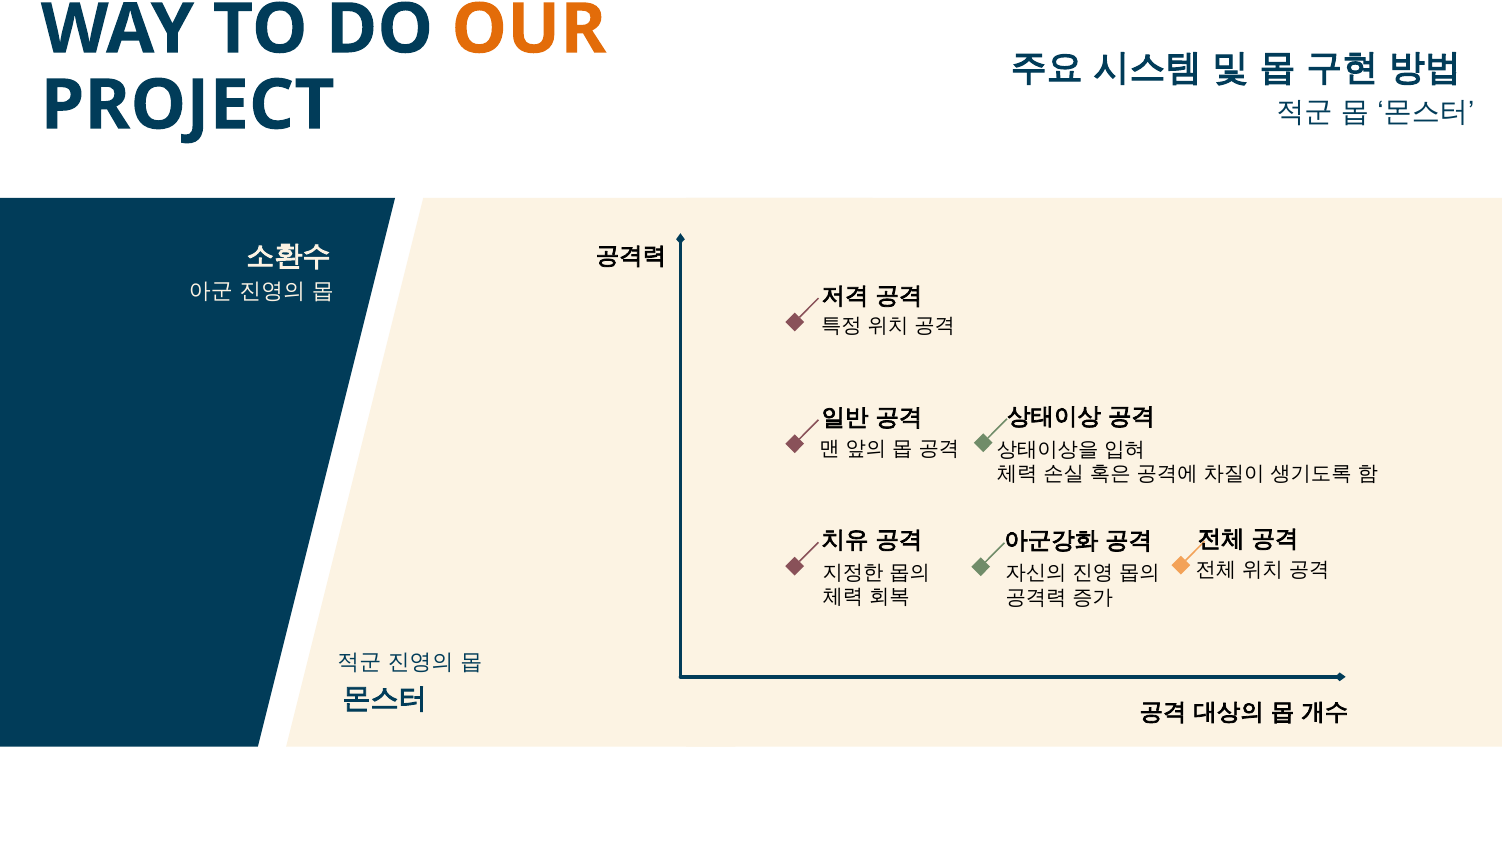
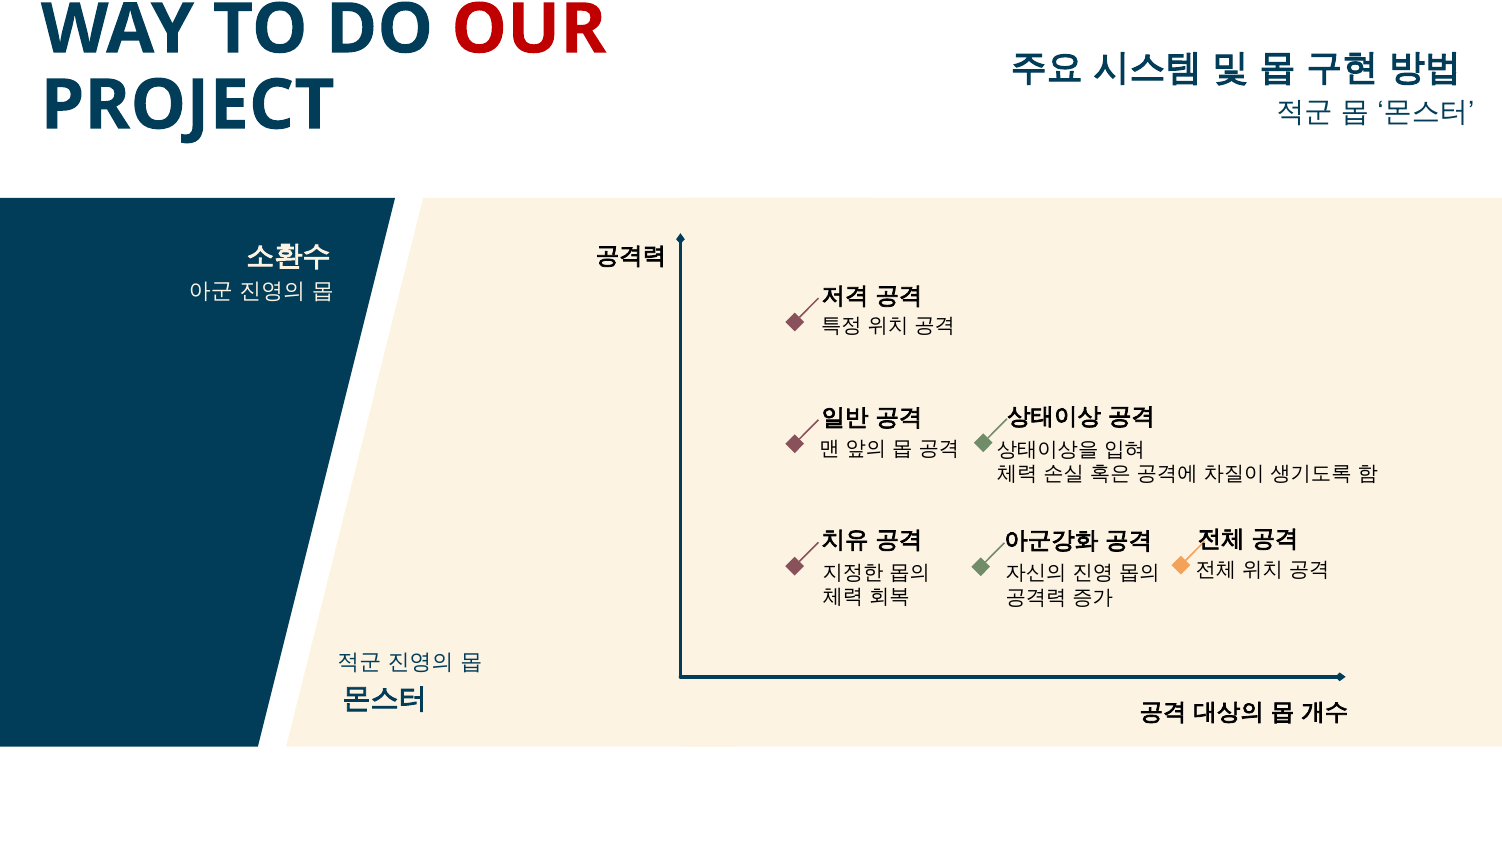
OUR colour: orange -> red
